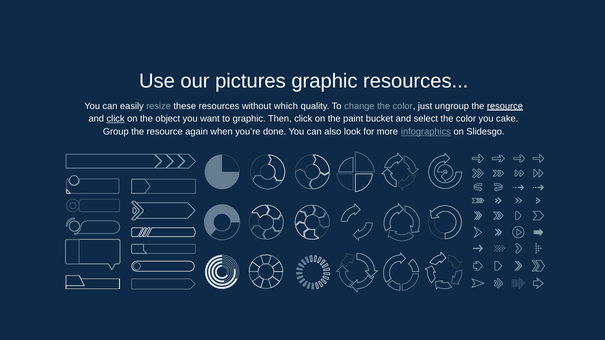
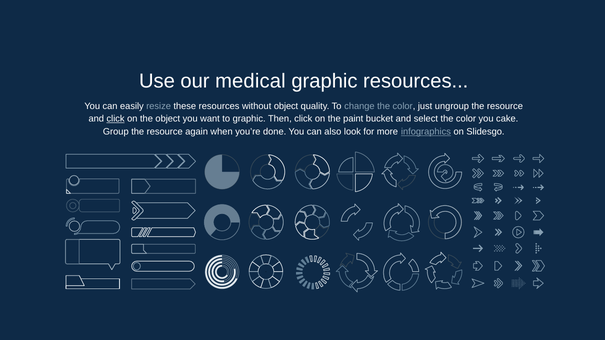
pictures: pictures -> medical
without which: which -> object
resource at (505, 106) underline: present -> none
